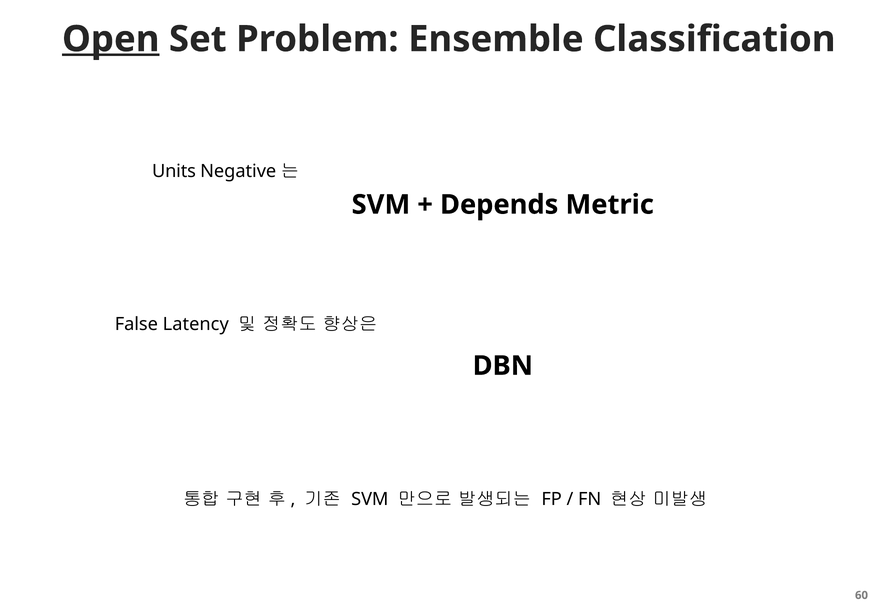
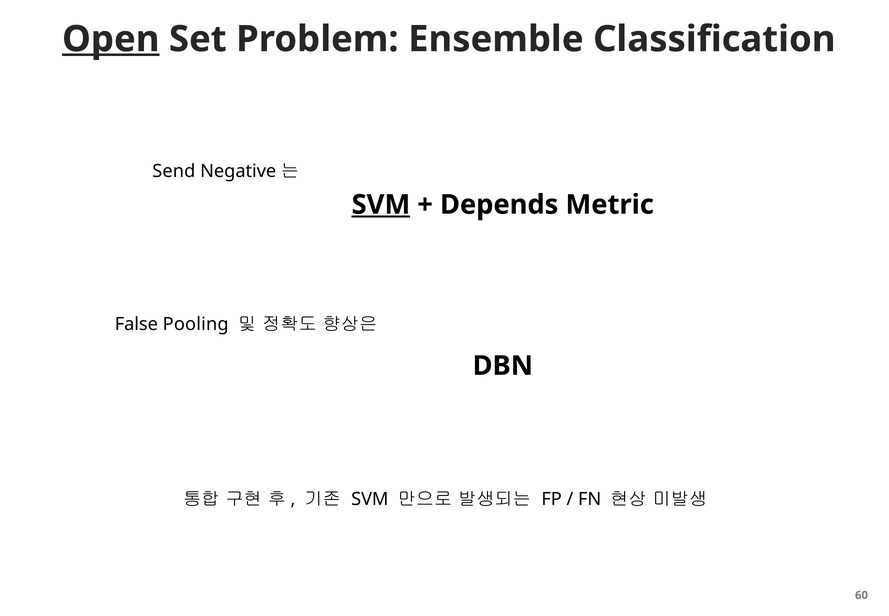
Units: Units -> Send
SVM at (381, 204) underline: none -> present
Latency: Latency -> Pooling
